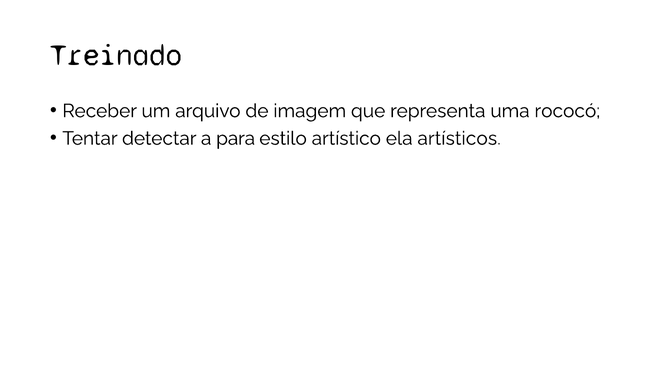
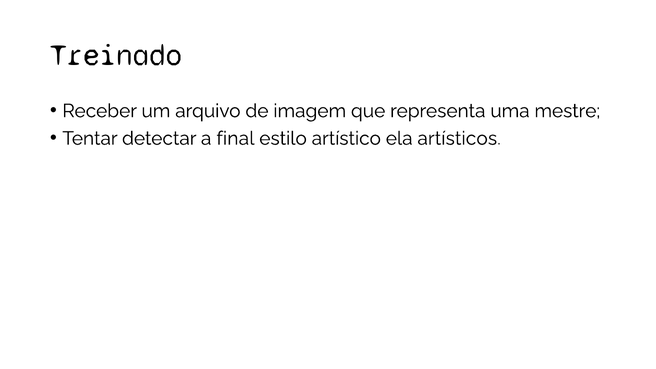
rococó: rococó -> mestre
para: para -> final
